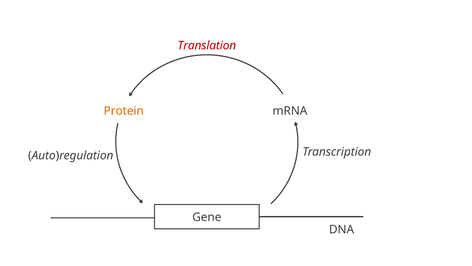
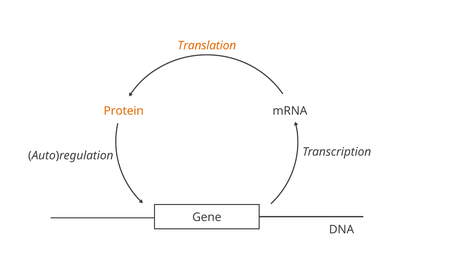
Translation colour: red -> orange
